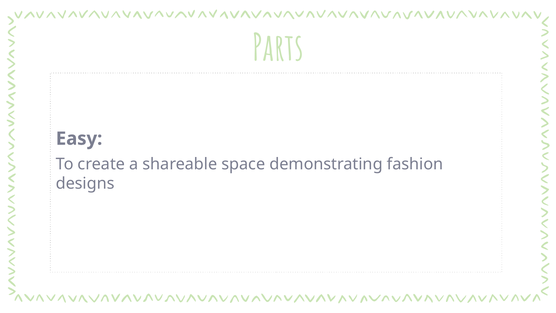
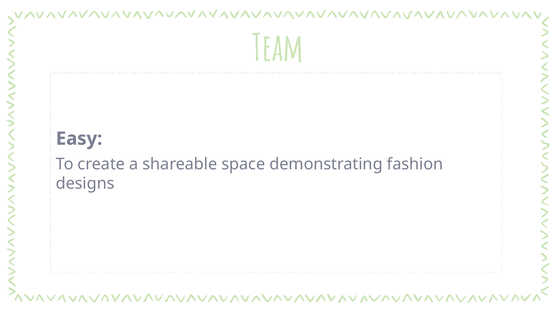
Parts: Parts -> Team
